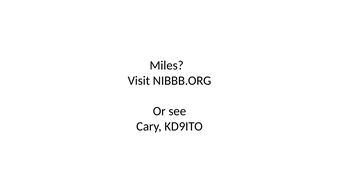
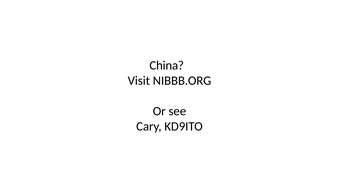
Miles: Miles -> China
